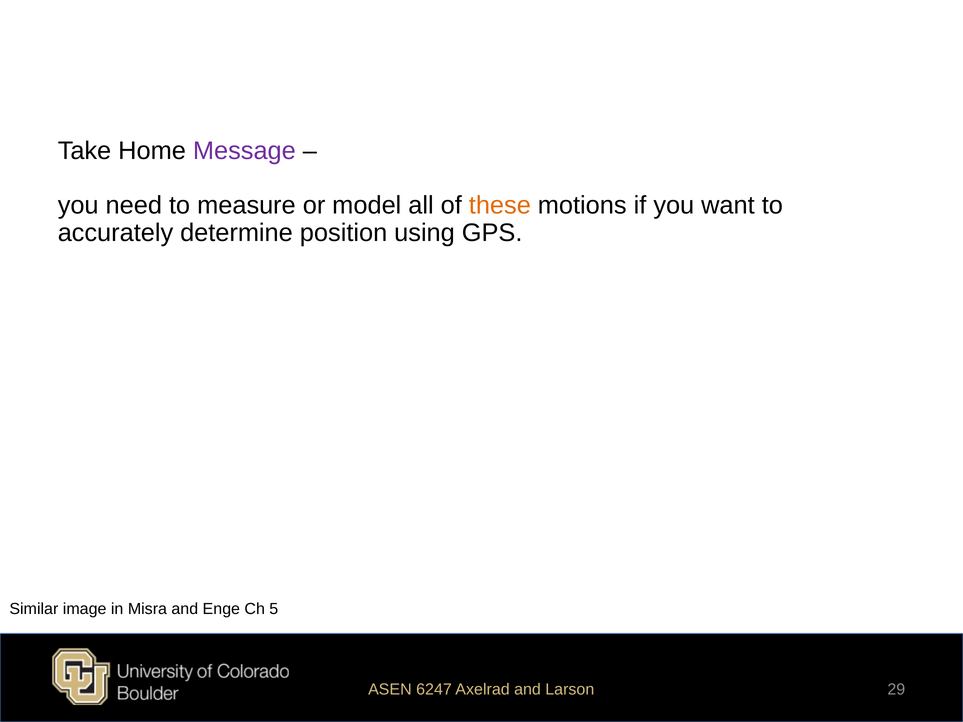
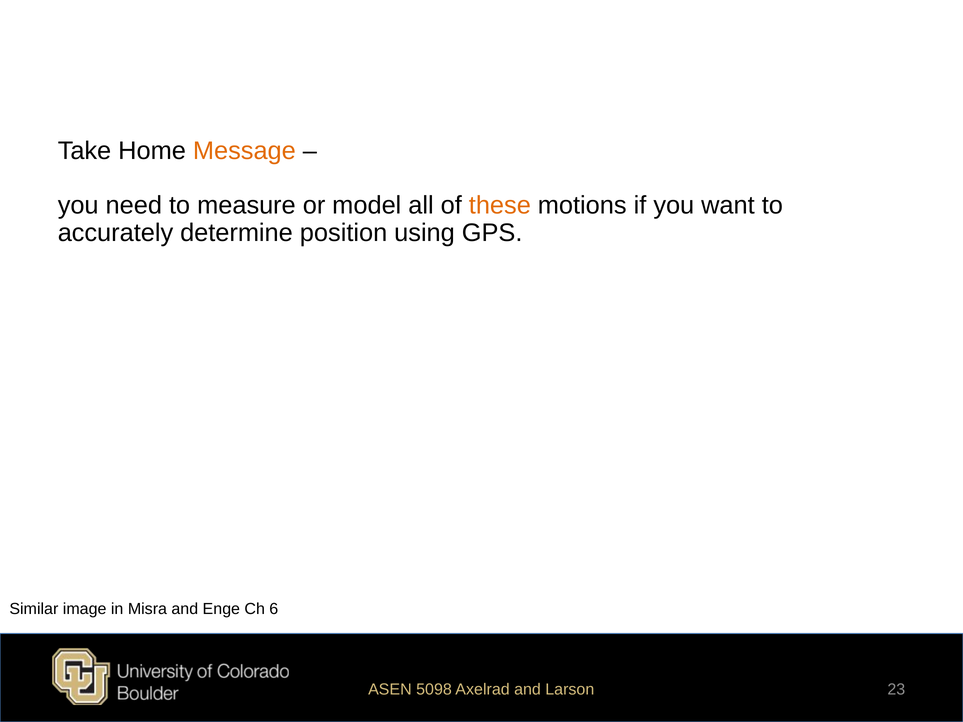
Message colour: purple -> orange
5: 5 -> 6
6247: 6247 -> 5098
29: 29 -> 23
